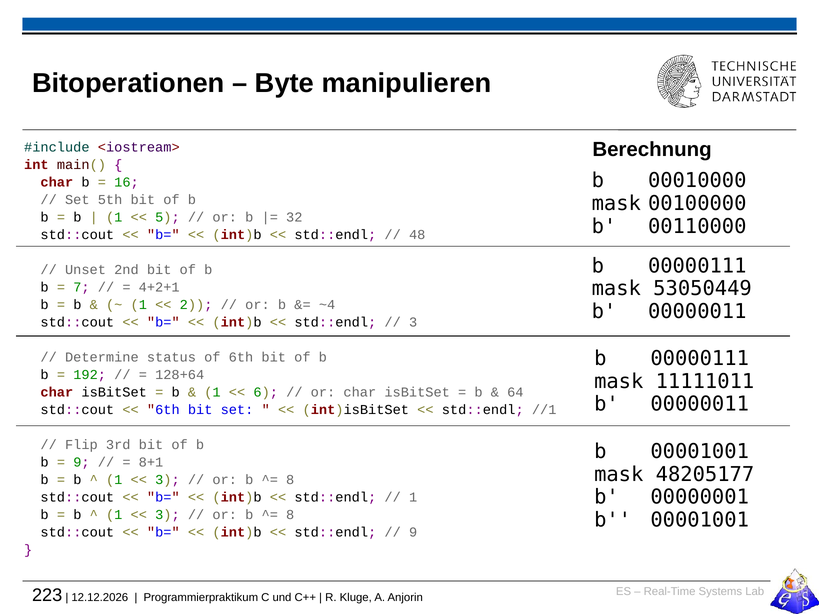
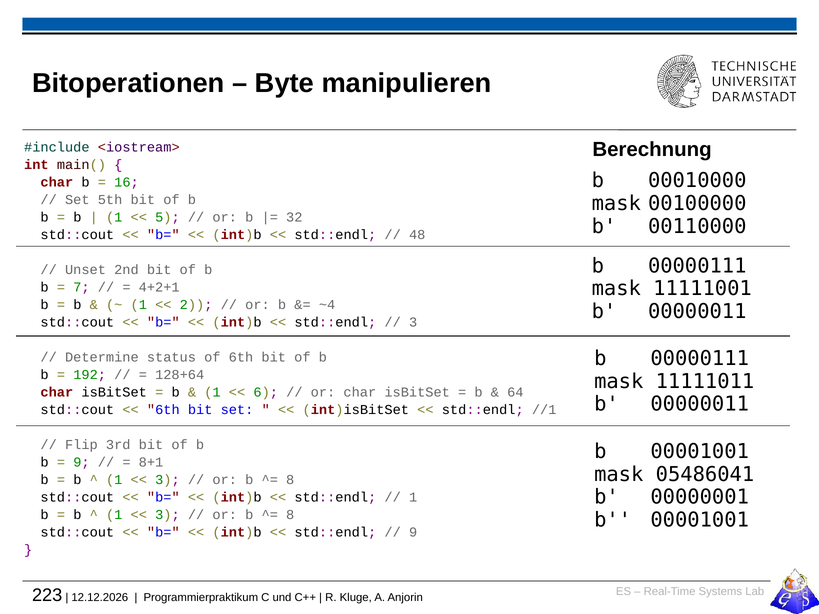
53050449: 53050449 -> 11111001
48205177: 48205177 -> 05486041
